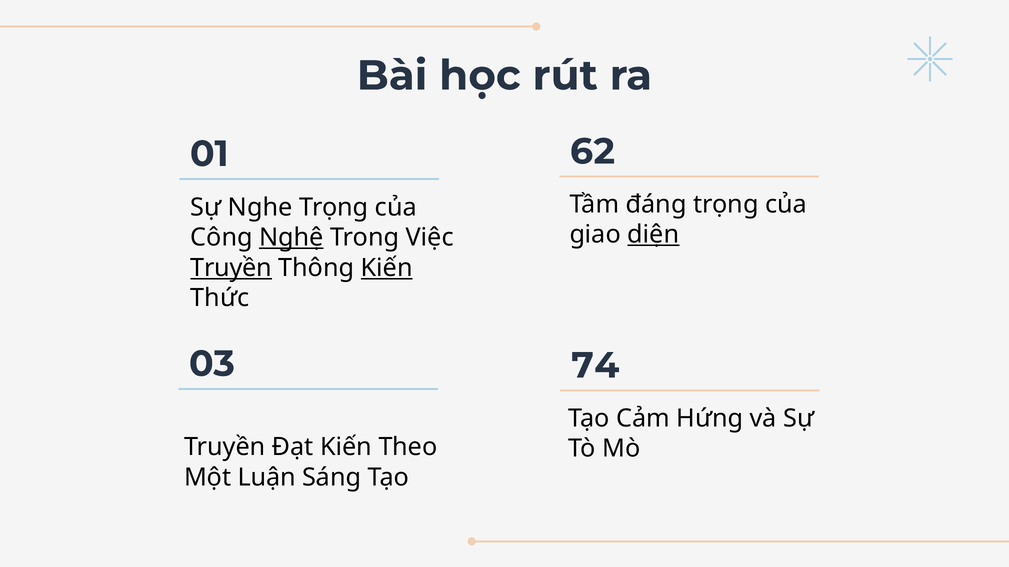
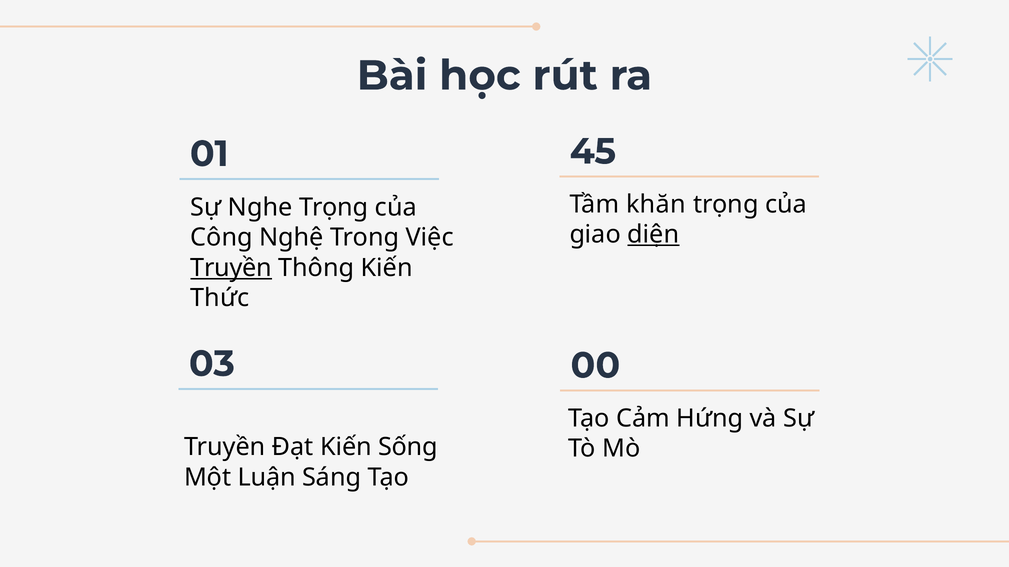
62: 62 -> 45
đáng: đáng -> khăn
Nghệ underline: present -> none
Kiến at (387, 268) underline: present -> none
74: 74 -> 00
Theo: Theo -> Sống
